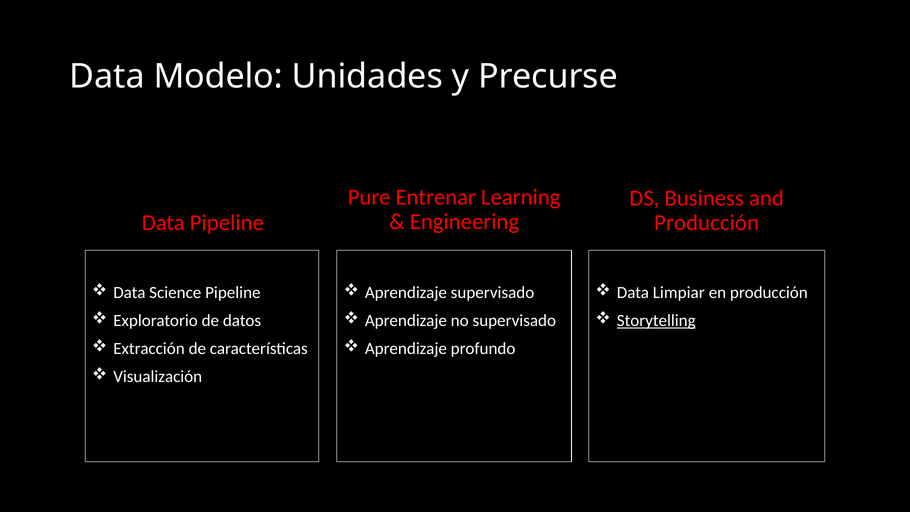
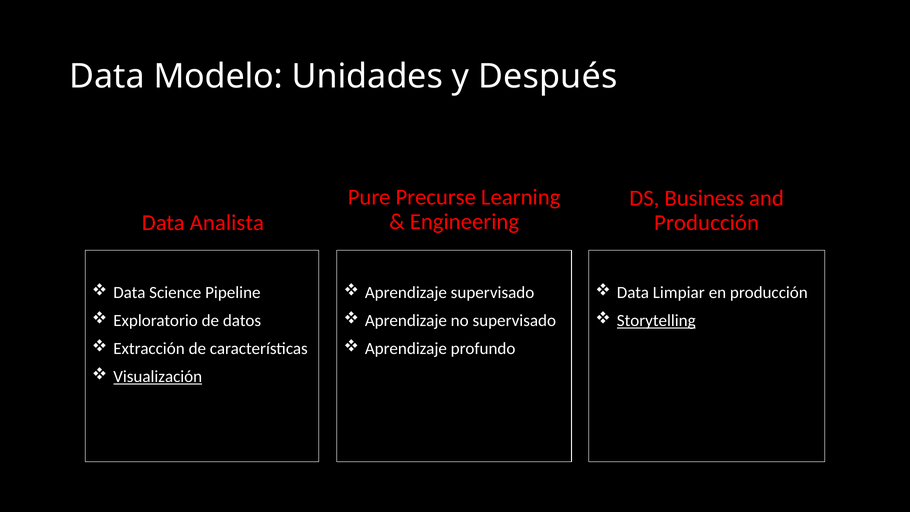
Precurse: Precurse -> Después
Entrenar: Entrenar -> Precurse
Data Pipeline: Pipeline -> Analista
Visualización underline: none -> present
